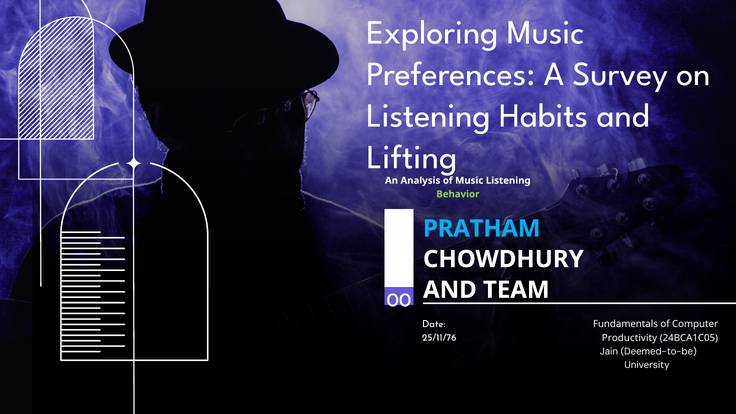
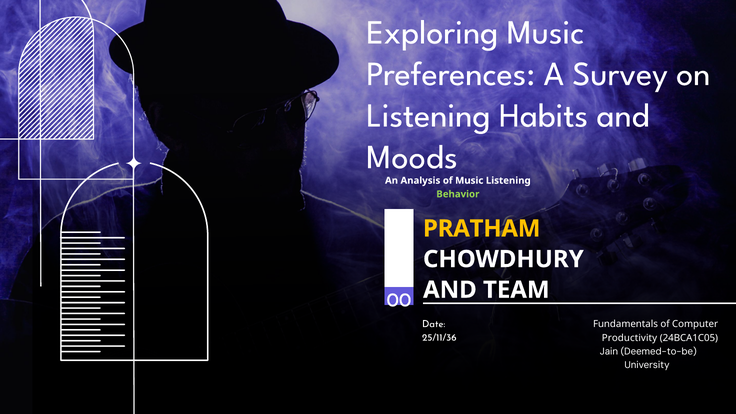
Lifting: Lifting -> Moods
PRATHAM colour: light blue -> yellow
25/11/76: 25/11/76 -> 25/11/36
